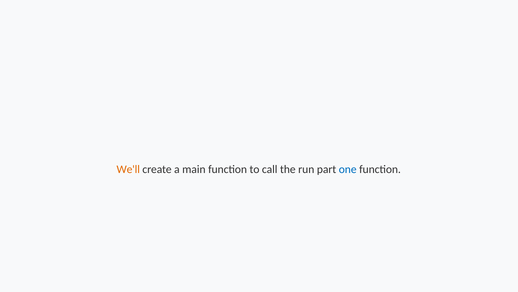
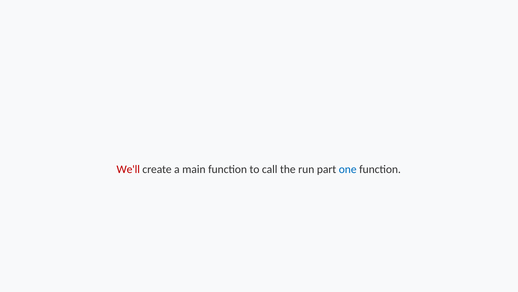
We'll colour: orange -> red
